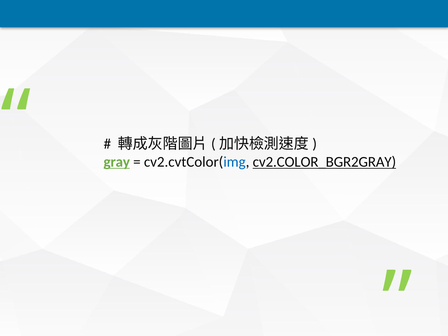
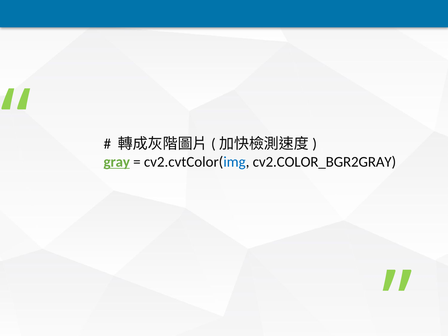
cv2.COLOR_BGR2GRAY underline: present -> none
